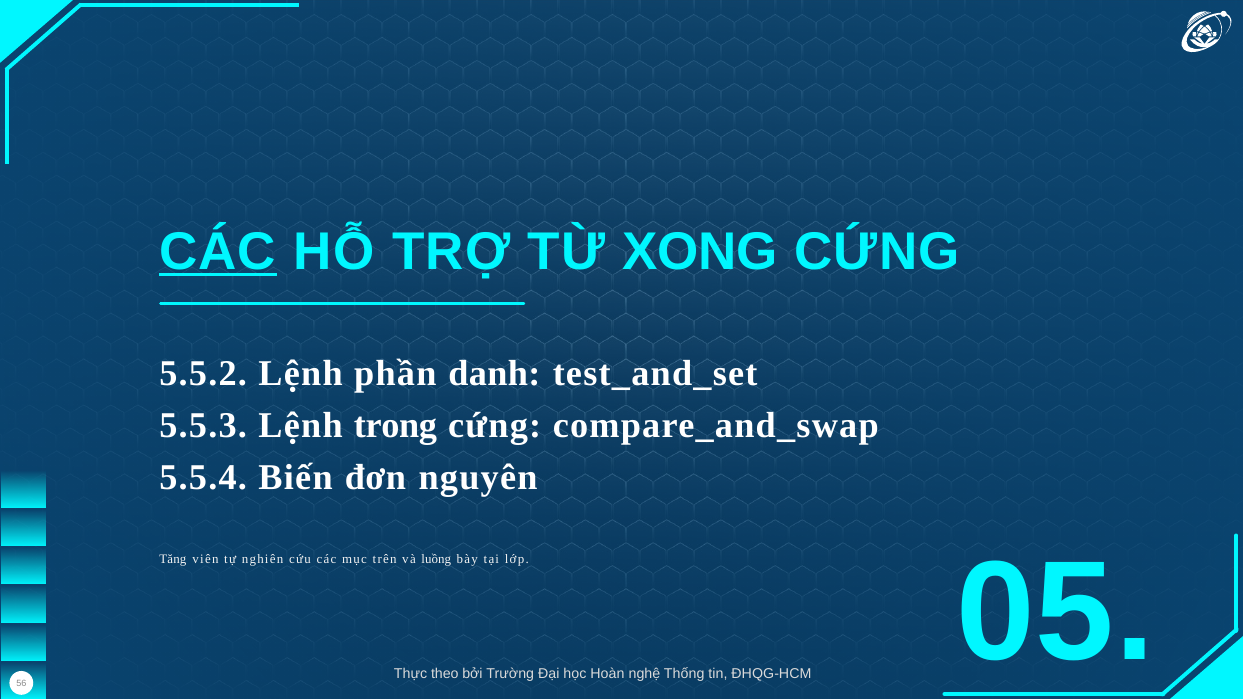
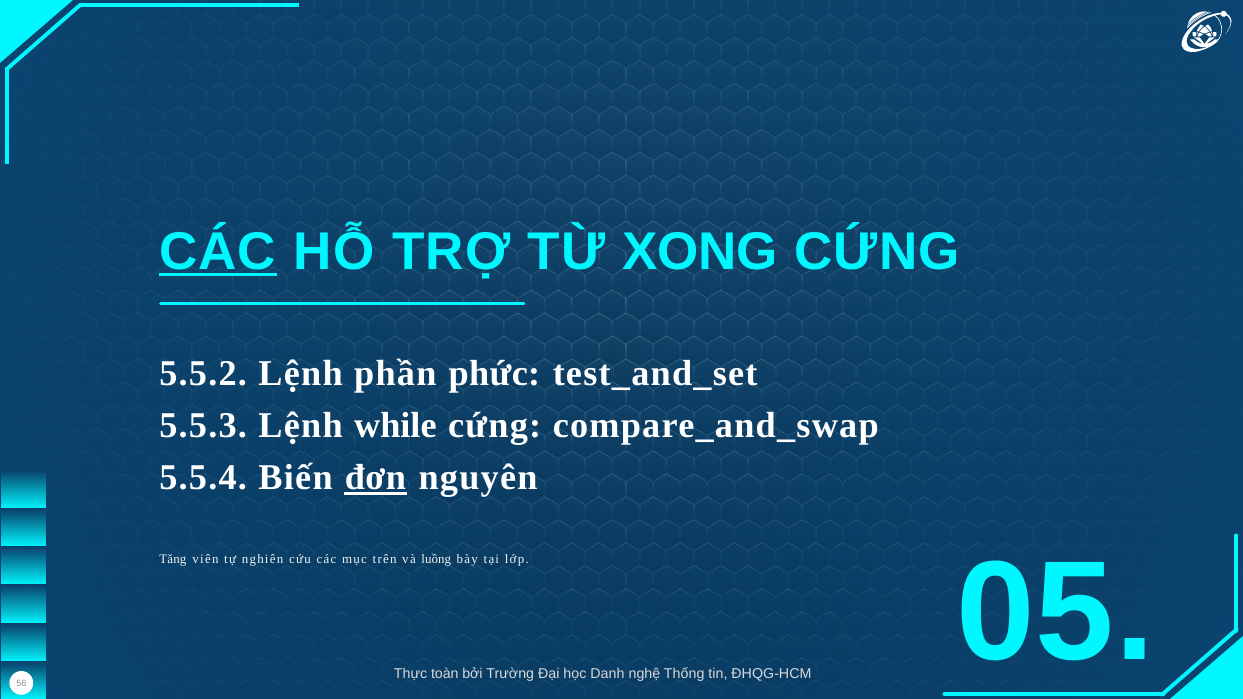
danh: danh -> phức
trong: trong -> while
đơn underline: none -> present
theo: theo -> toàn
Hoàn: Hoàn -> Danh
